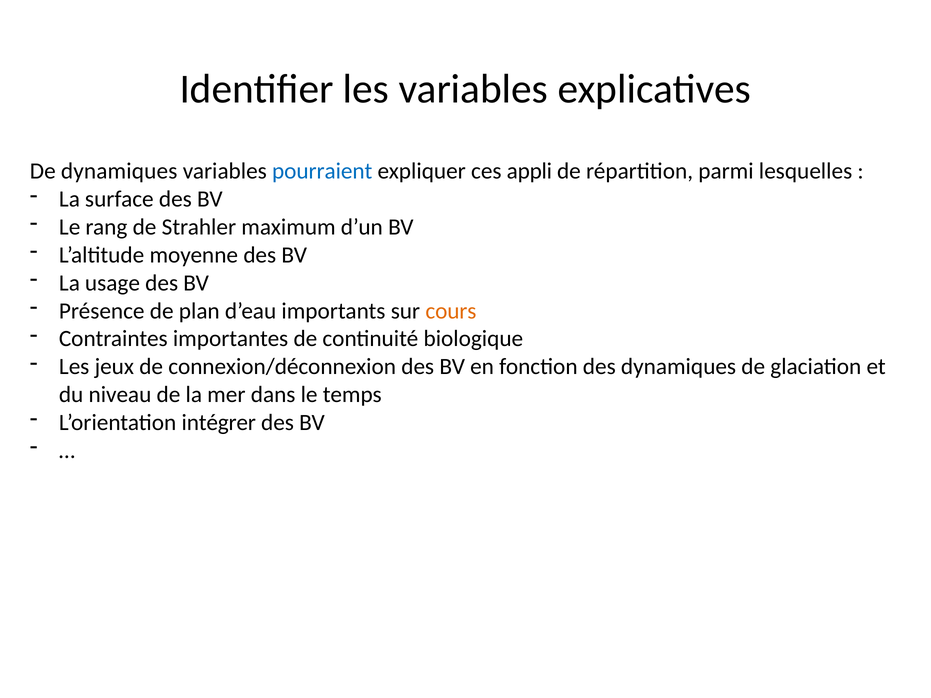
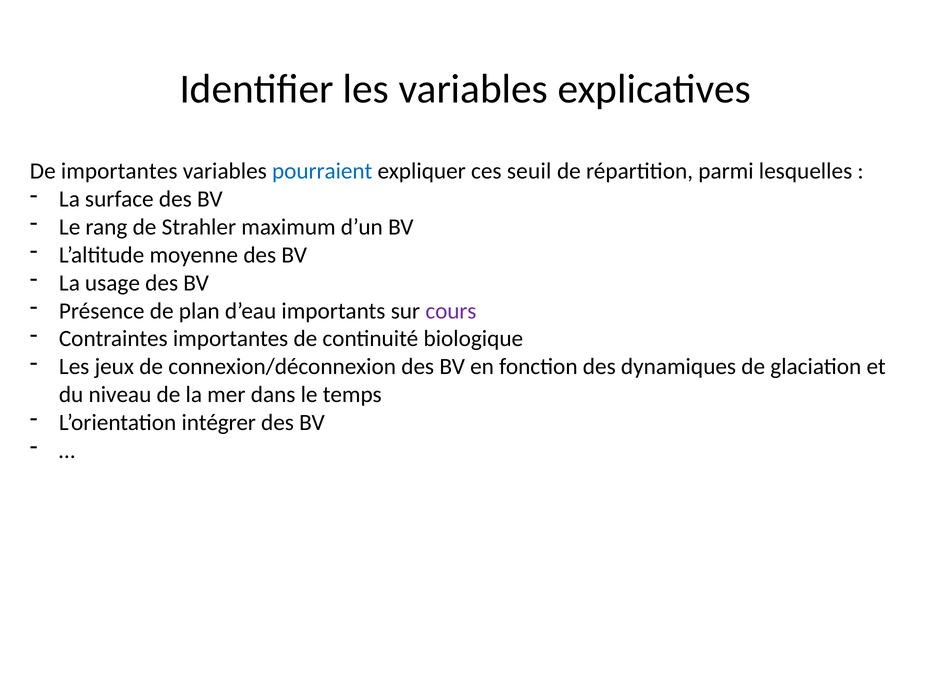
De dynamiques: dynamiques -> importantes
appli: appli -> seuil
cours colour: orange -> purple
